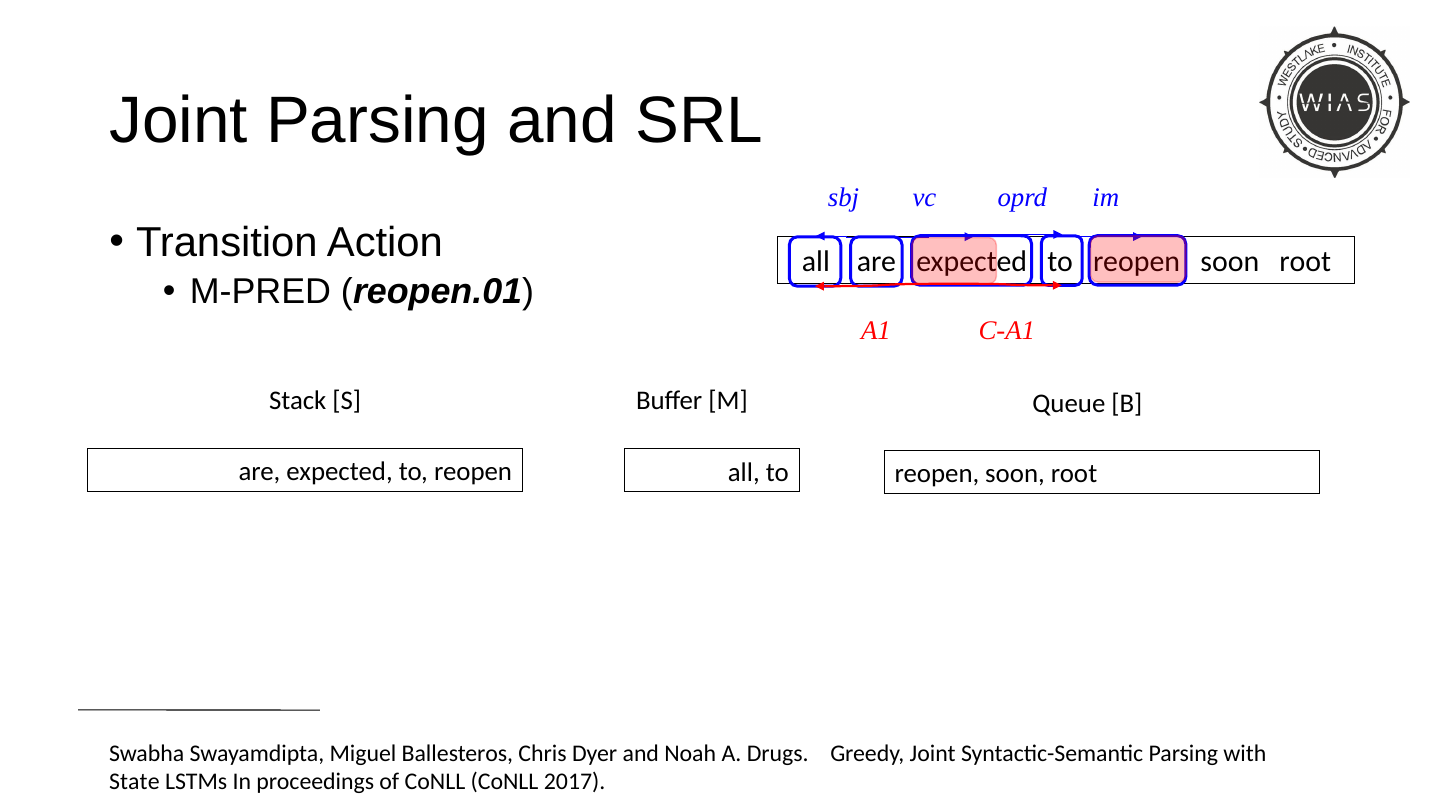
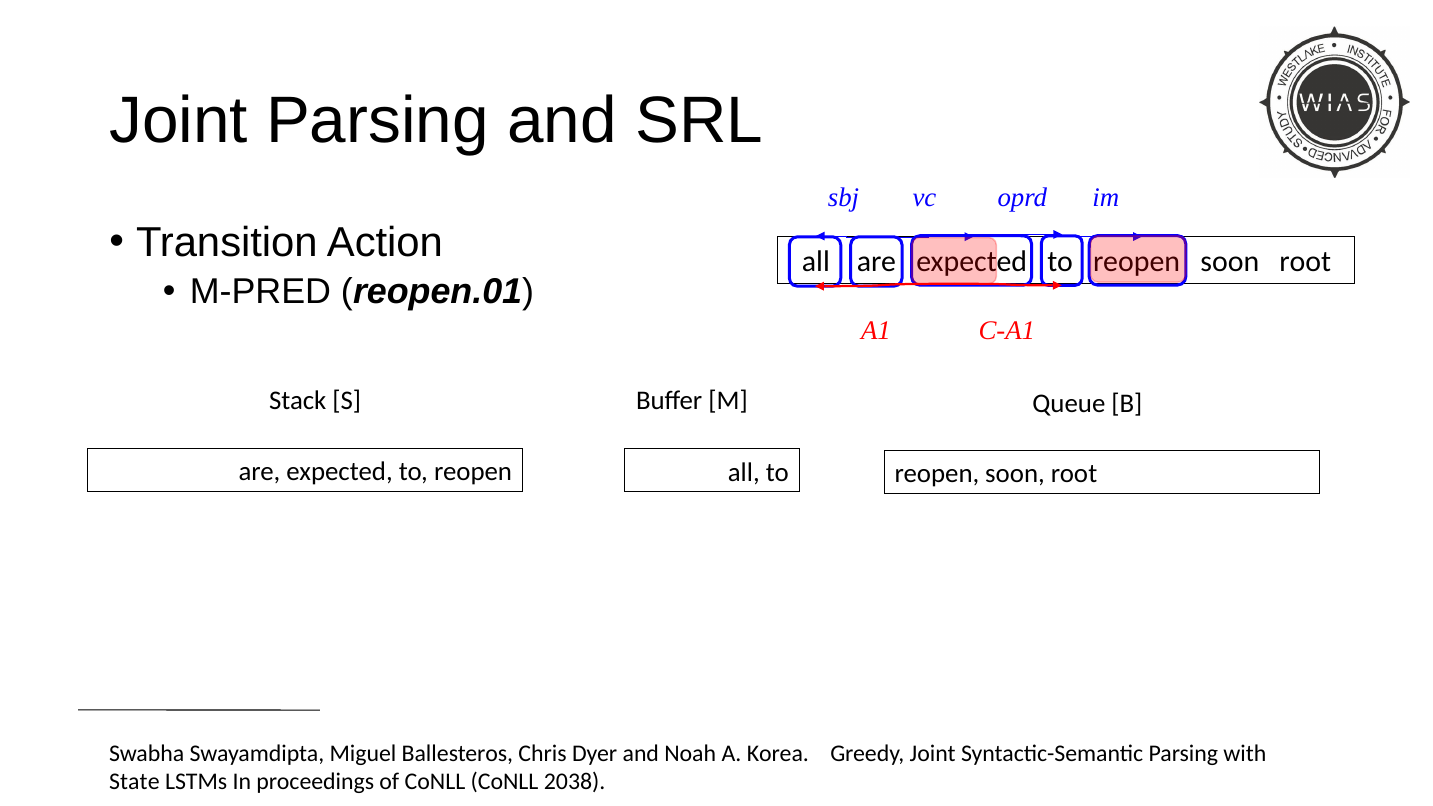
Drugs: Drugs -> Korea
2017: 2017 -> 2038
